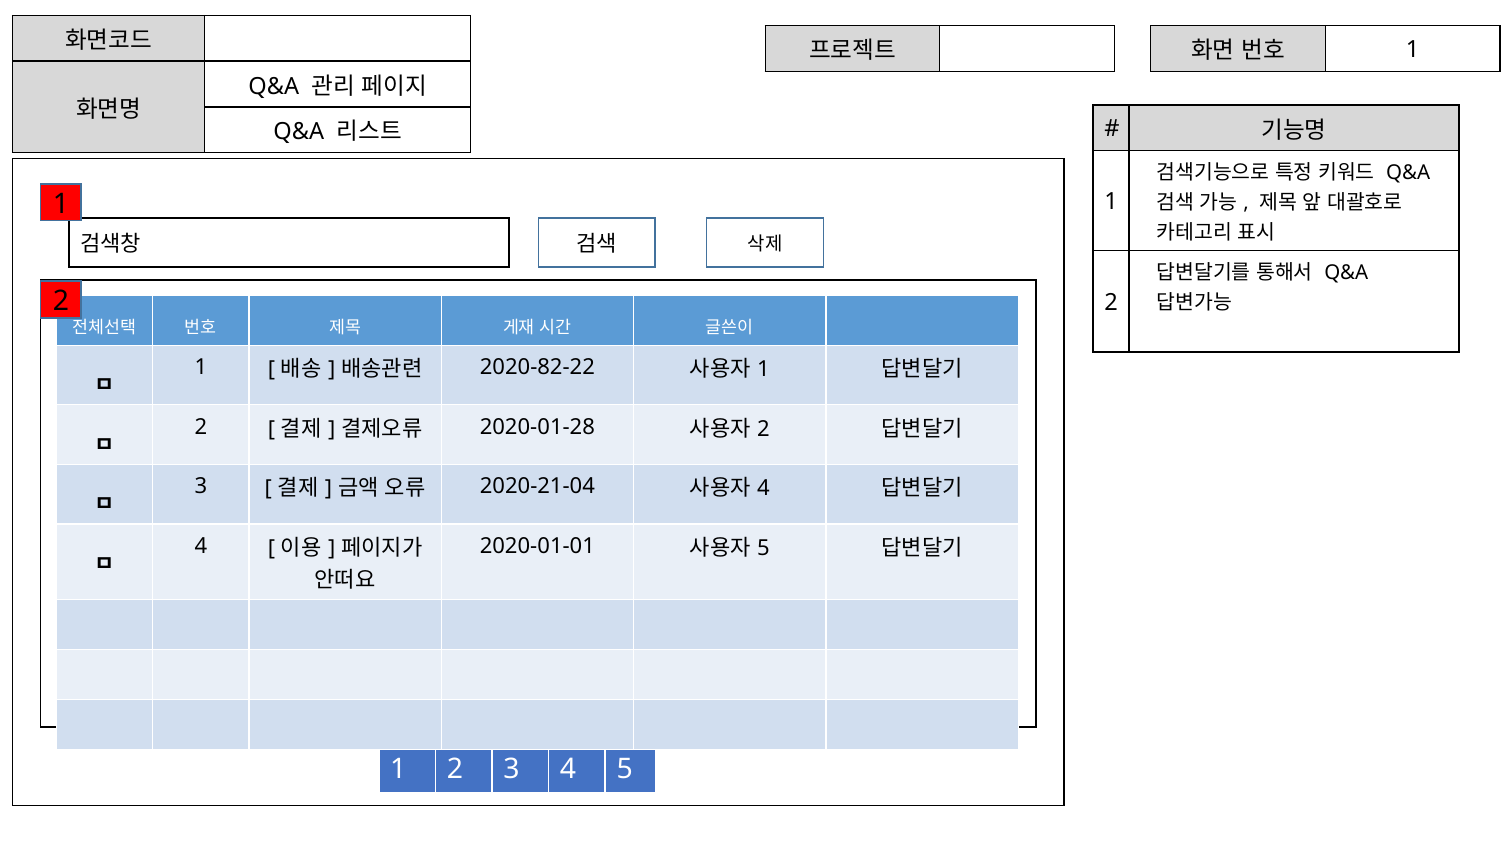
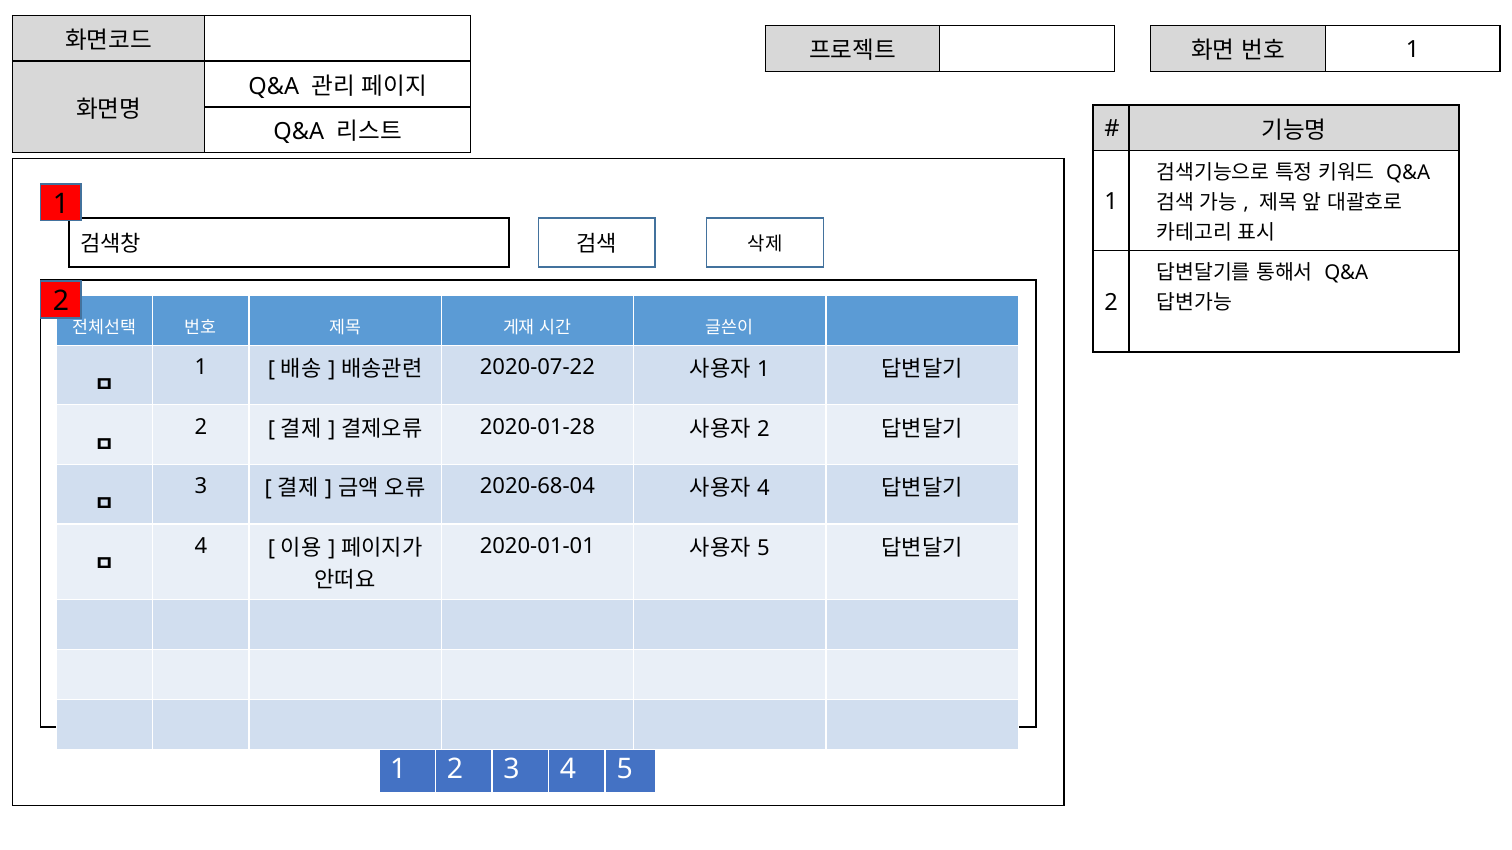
2020-82-22: 2020-82-22 -> 2020-07-22
2020-21-04: 2020-21-04 -> 2020-68-04
